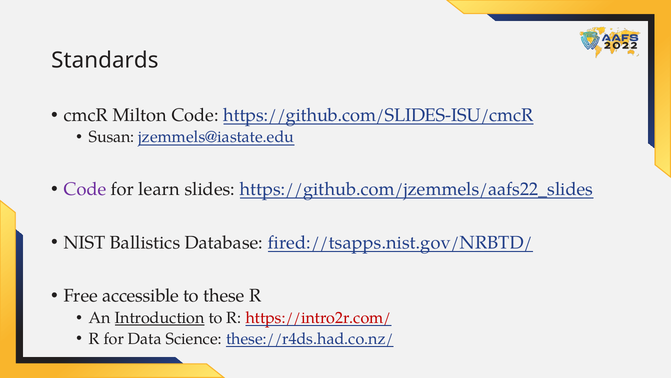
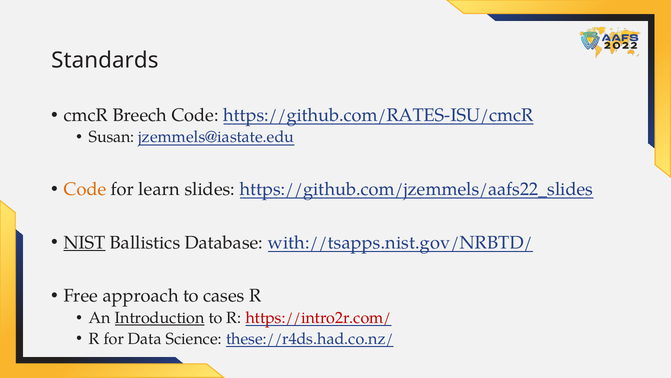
Milton: Milton -> Breech
https://github.com/SLIDES-ISU/cmcR: https://github.com/SLIDES-ISU/cmcR -> https://github.com/RATES-ISU/cmcR
Code at (85, 189) colour: purple -> orange
NIST underline: none -> present
fired://tsapps.nist.gov/NRBTD/: fired://tsapps.nist.gov/NRBTD/ -> with://tsapps.nist.gov/NRBTD/
accessible: accessible -> approach
these: these -> cases
